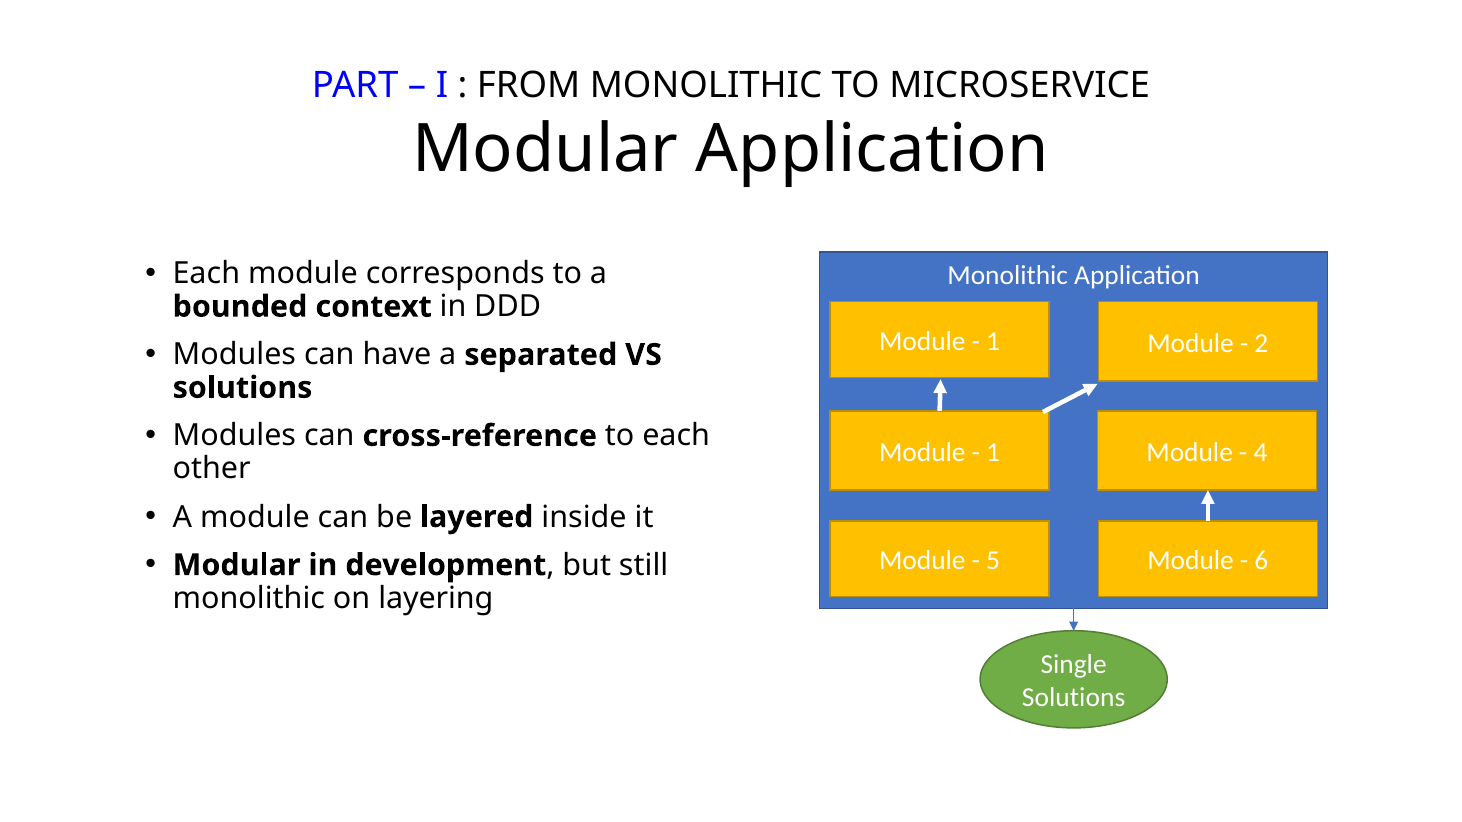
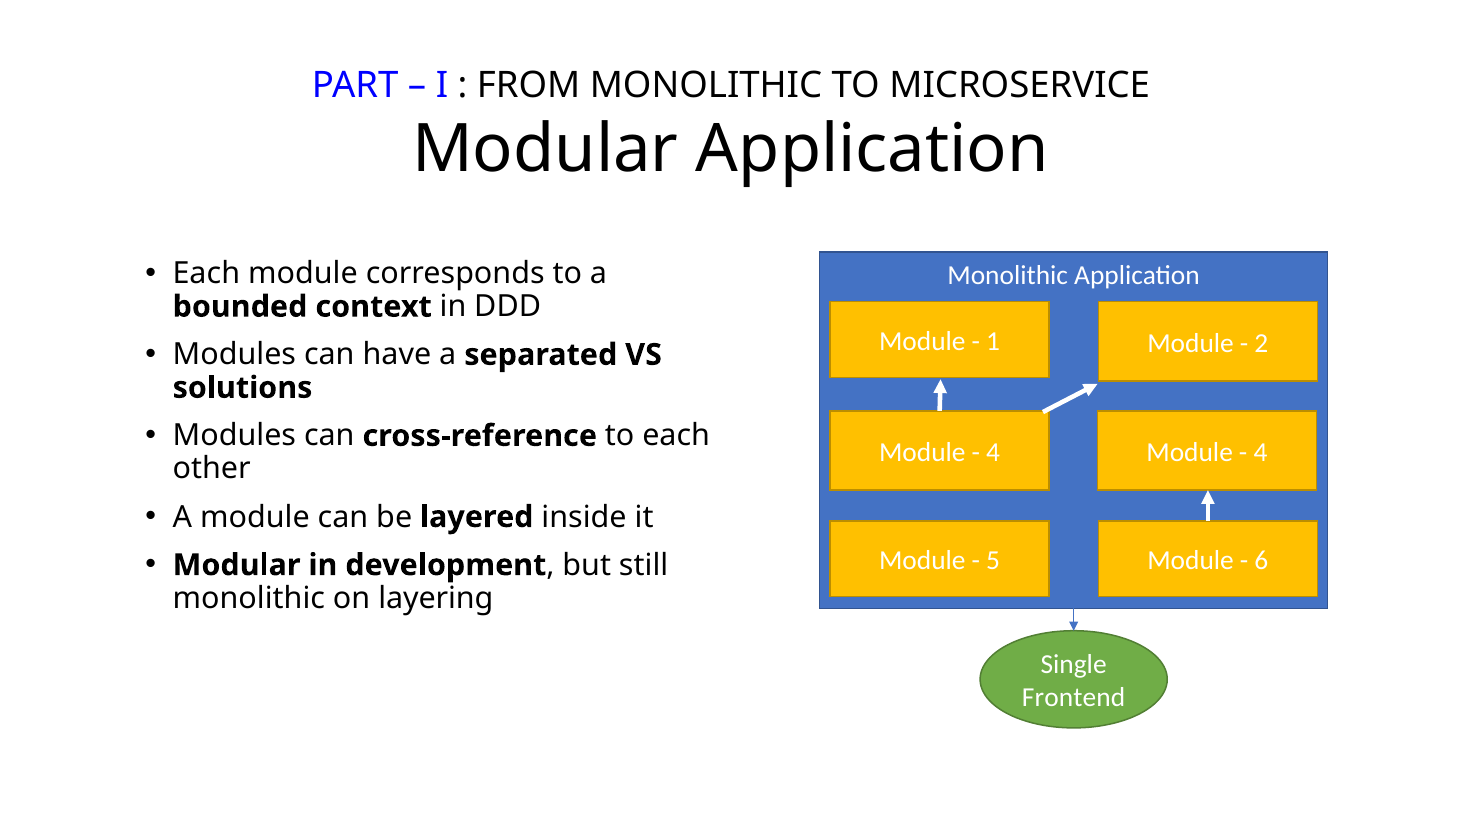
1 at (993, 453): 1 -> 4
Solutions at (1074, 698): Solutions -> Frontend
